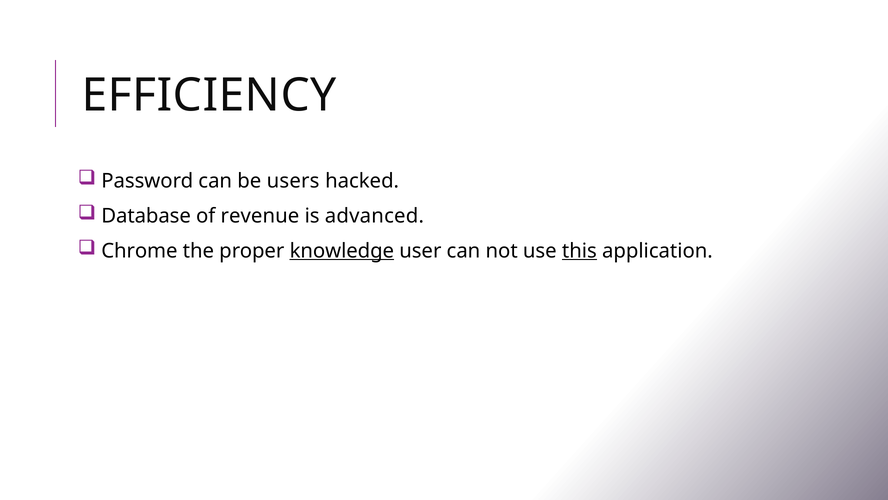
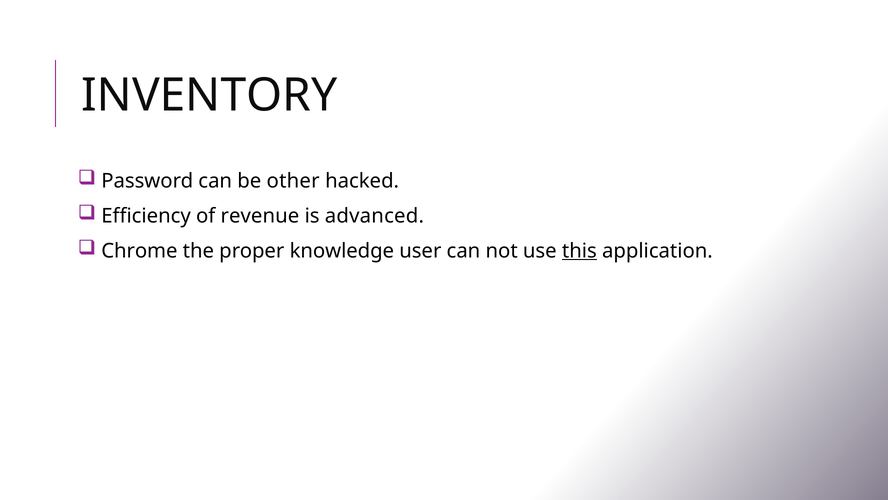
EFFICIENCY: EFFICIENCY -> INVENTORY
users: users -> other
Database: Database -> Efficiency
knowledge underline: present -> none
